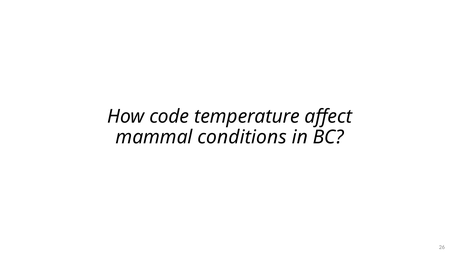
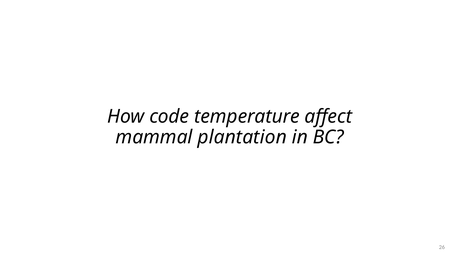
conditions: conditions -> plantation
